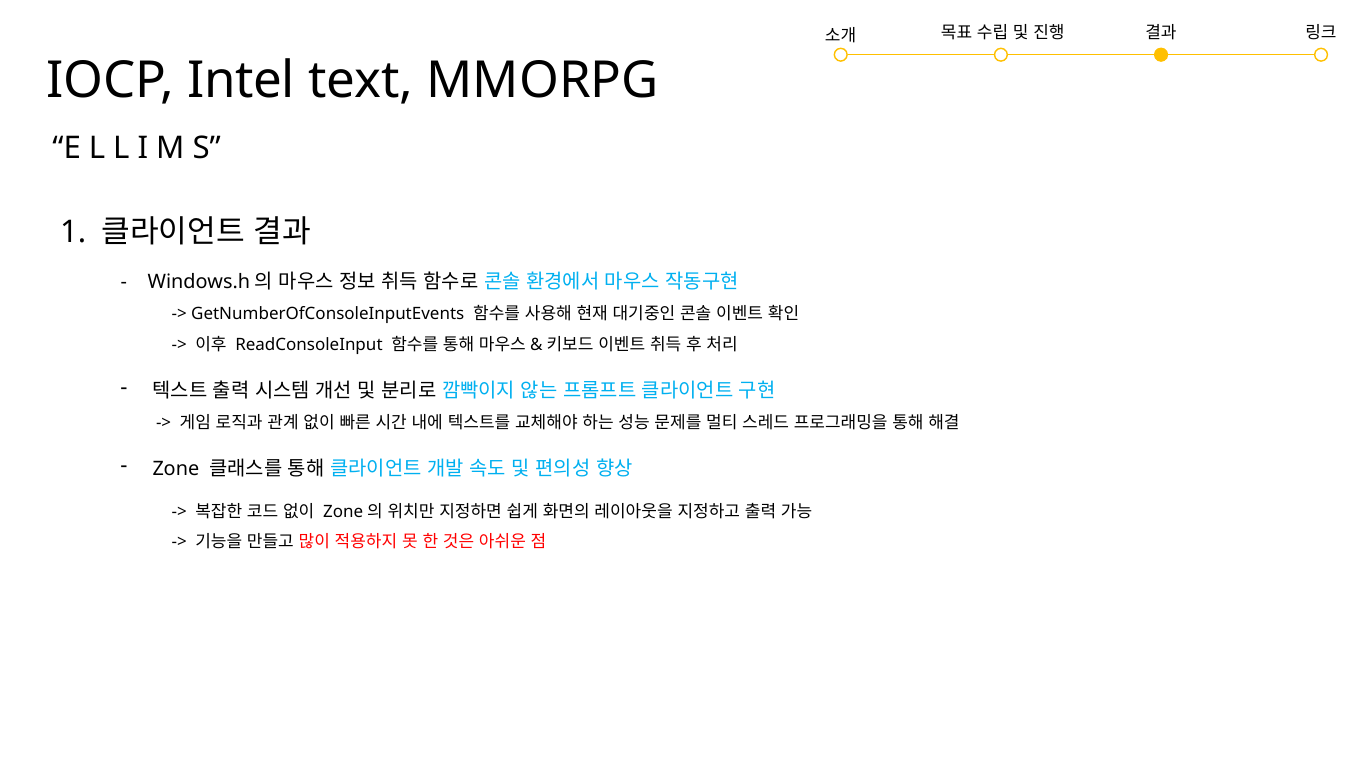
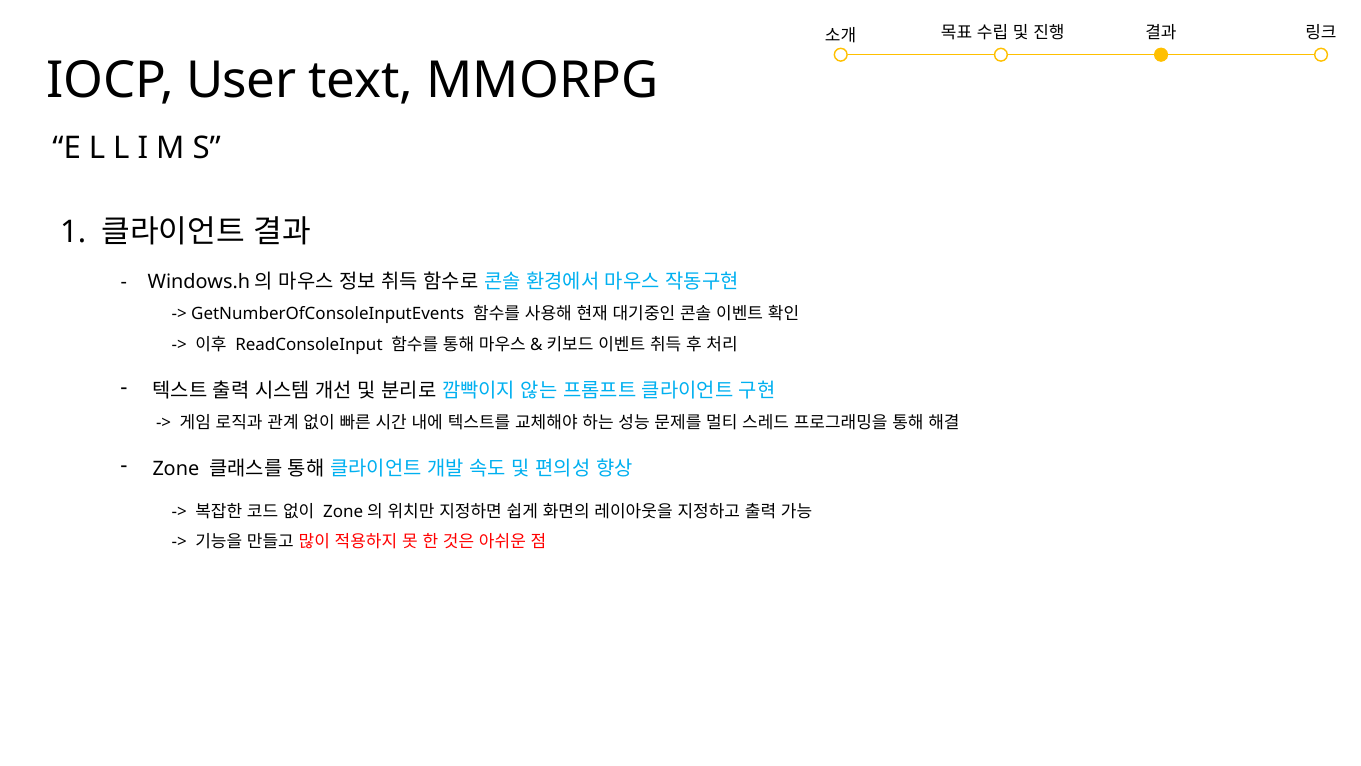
Intel: Intel -> User
